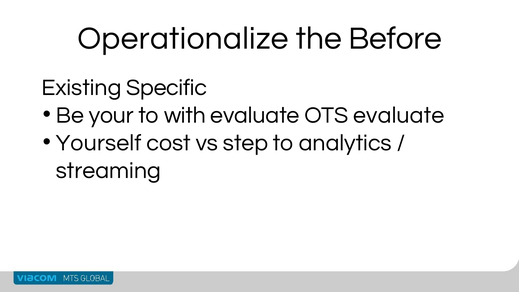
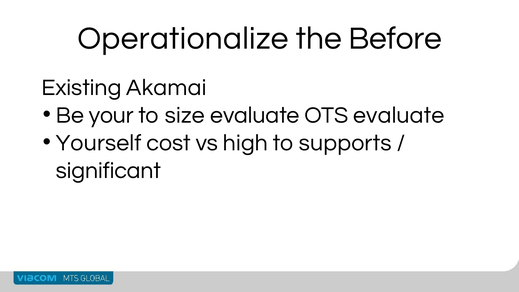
Specific: Specific -> Akamai
with: with -> size
step: step -> high
analytics: analytics -> supports
streaming: streaming -> significant
